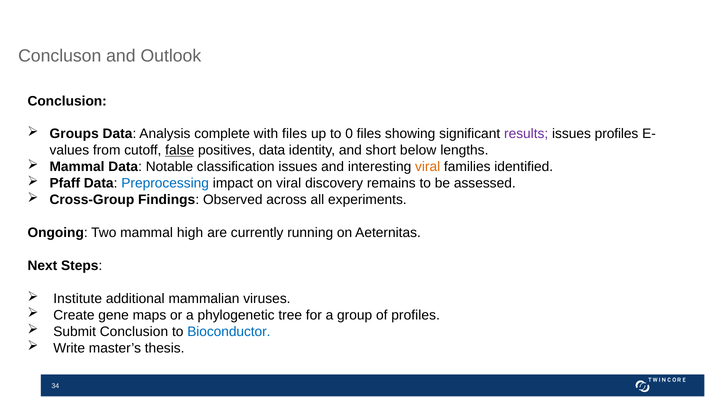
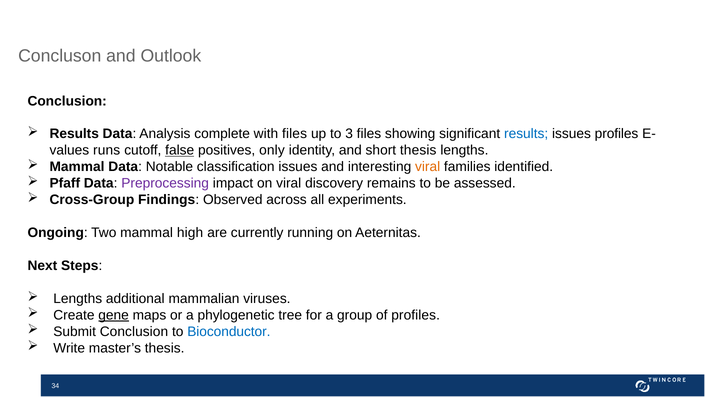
Groups at (74, 134): Groups -> Results
0: 0 -> 3
results at (526, 134) colour: purple -> blue
from: from -> runs
positives data: data -> only
short below: below -> thesis
Preprocessing colour: blue -> purple
Institute at (78, 298): Institute -> Lengths
gene underline: none -> present
